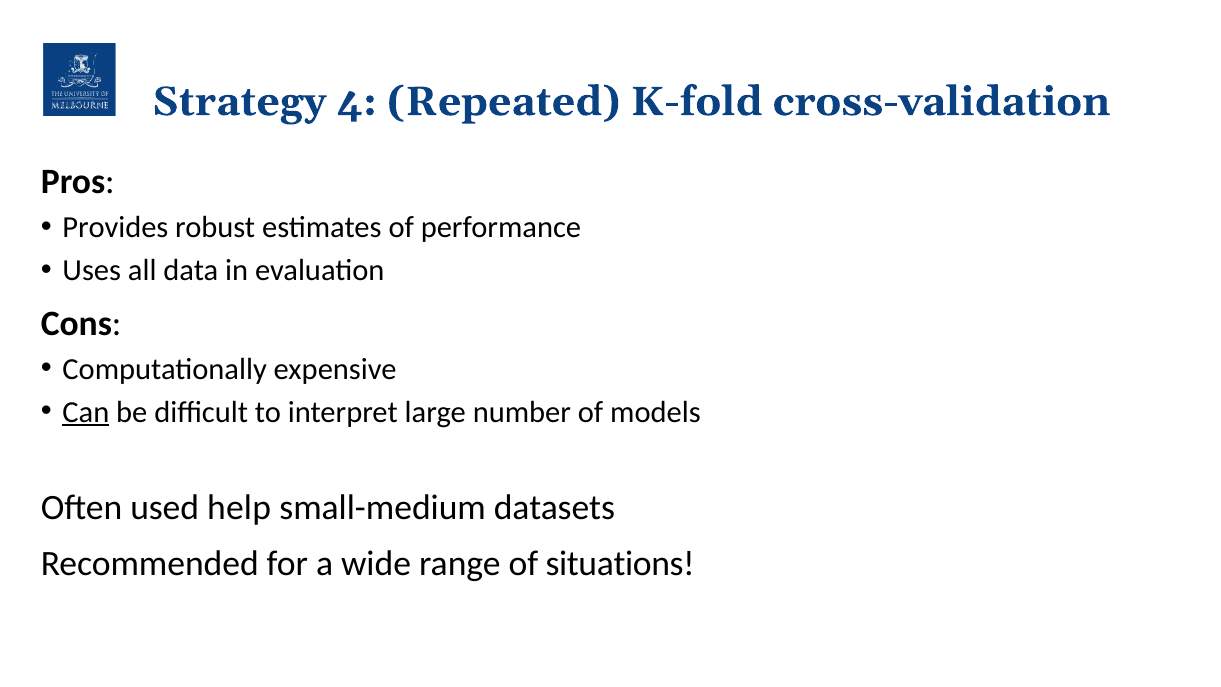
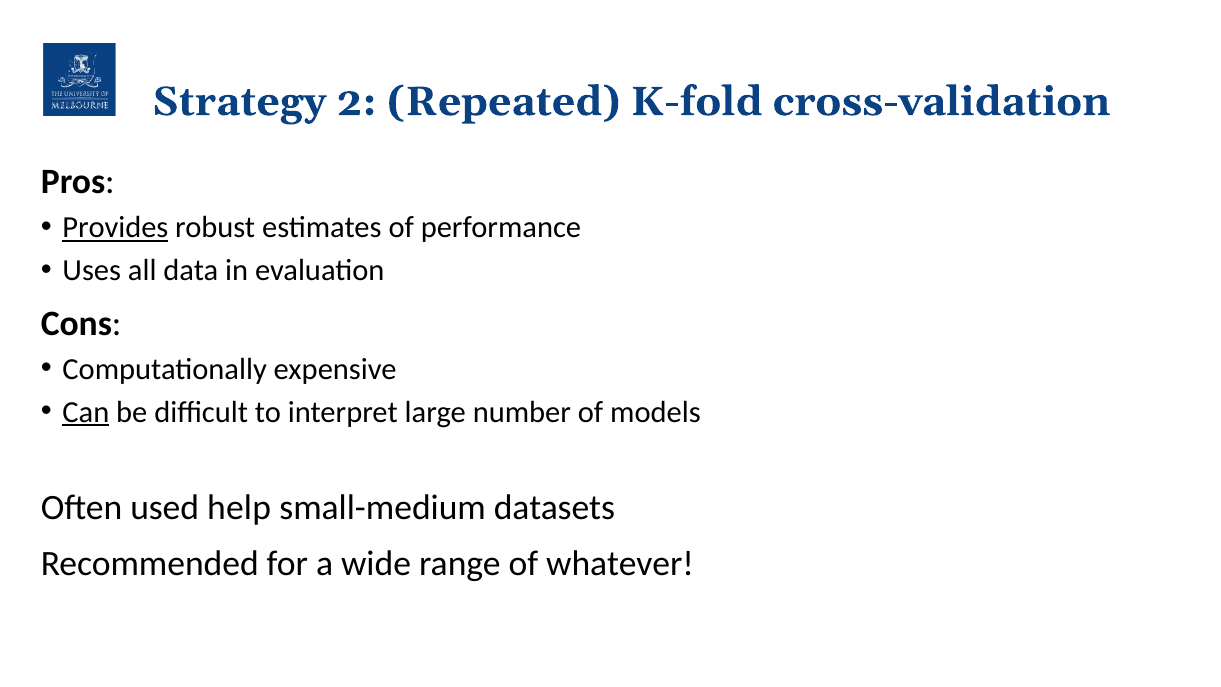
4: 4 -> 2
Provides underline: none -> present
situations: situations -> whatever
